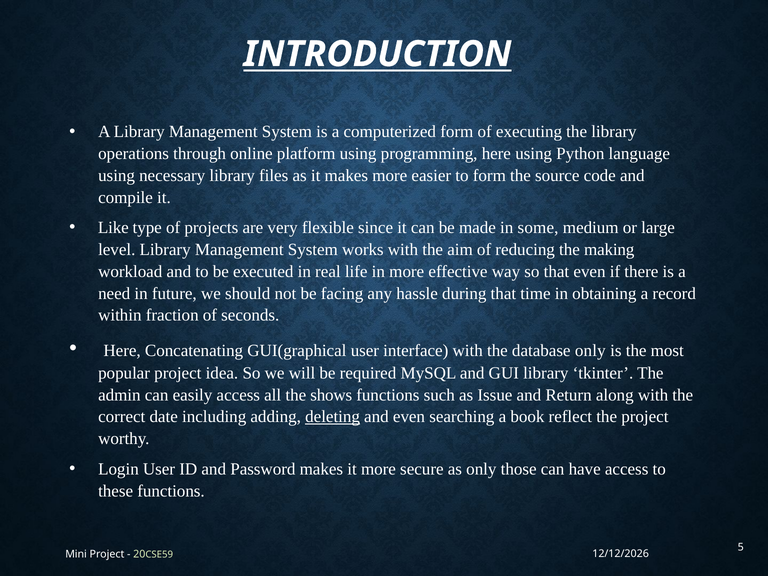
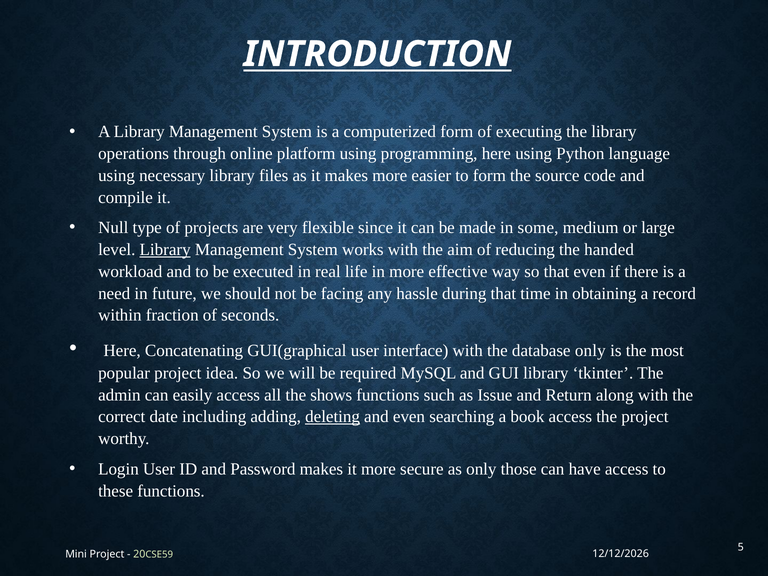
Like: Like -> Null
Library at (165, 250) underline: none -> present
making: making -> handed
book reflect: reflect -> access
